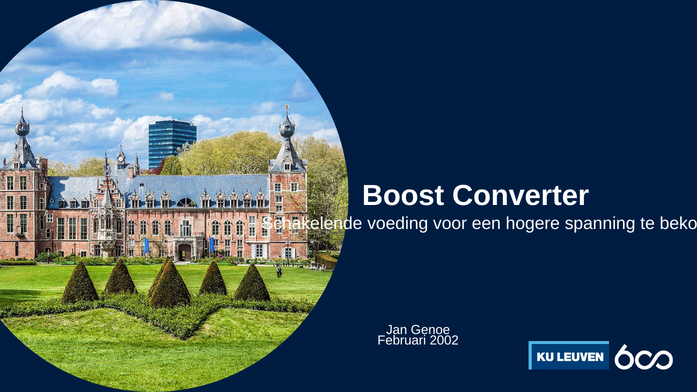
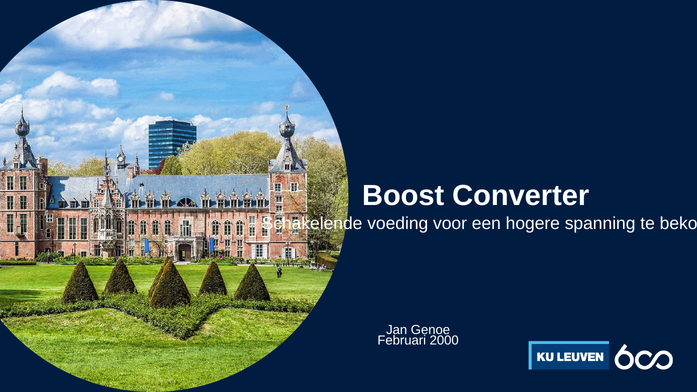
2002: 2002 -> 2000
